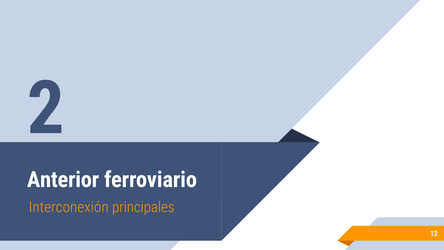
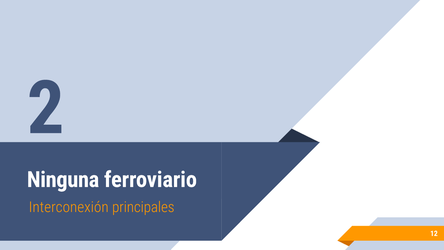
Anterior: Anterior -> Ninguna
